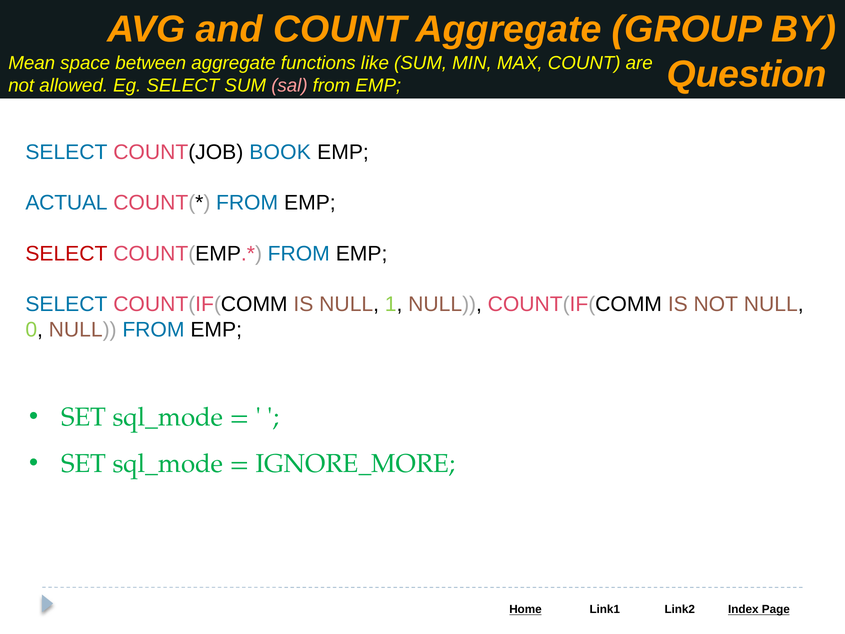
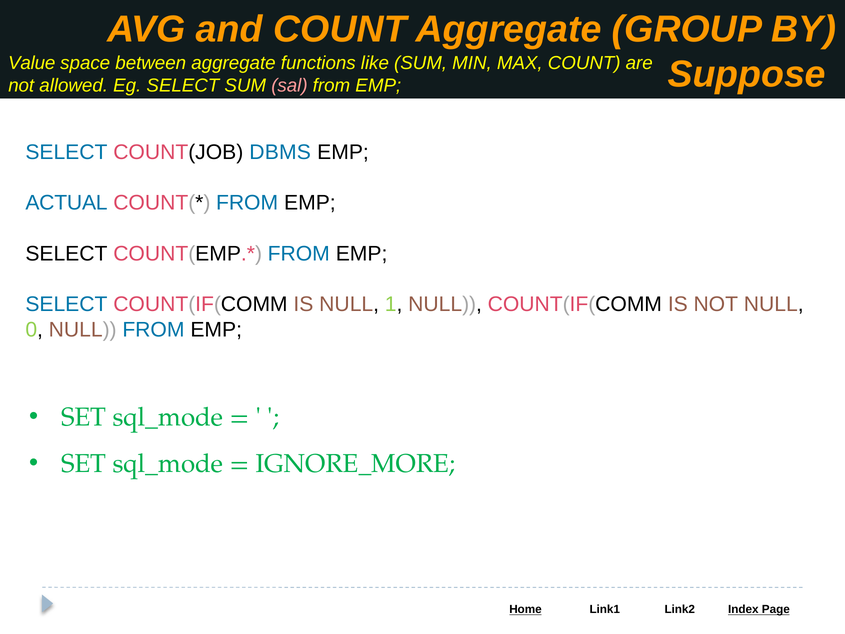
Mean: Mean -> Value
Question: Question -> Suppose
BOOK: BOOK -> DBMS
SELECT at (66, 253) colour: red -> black
